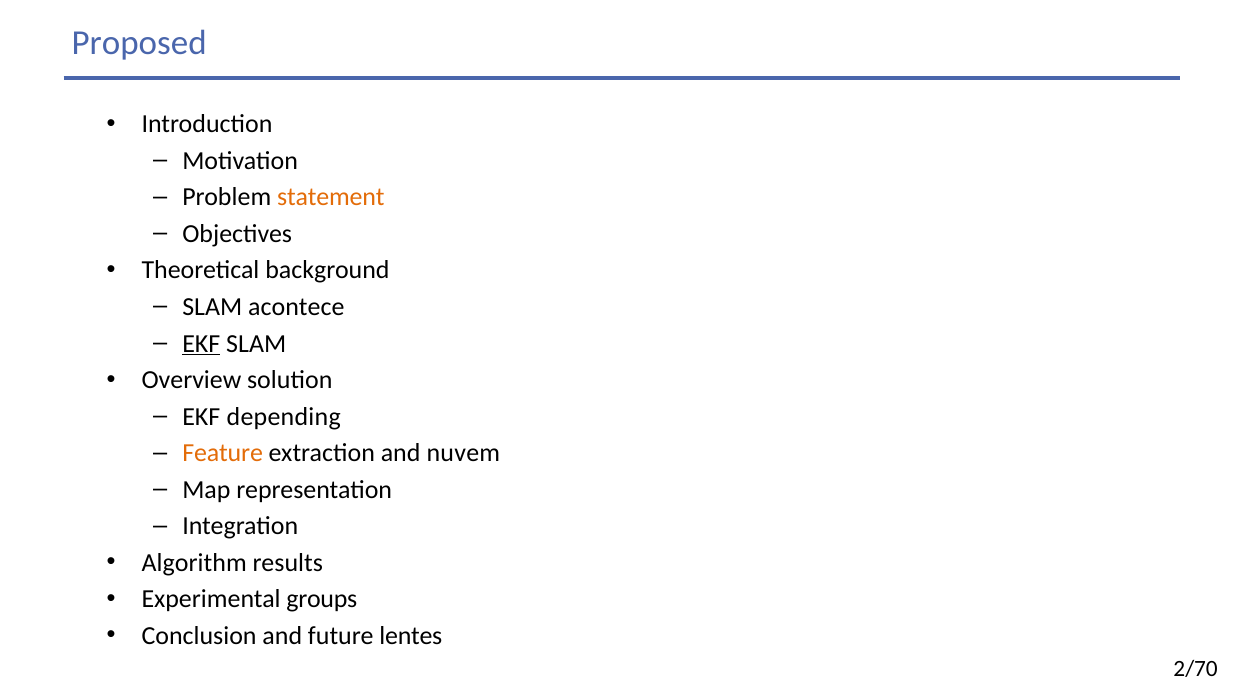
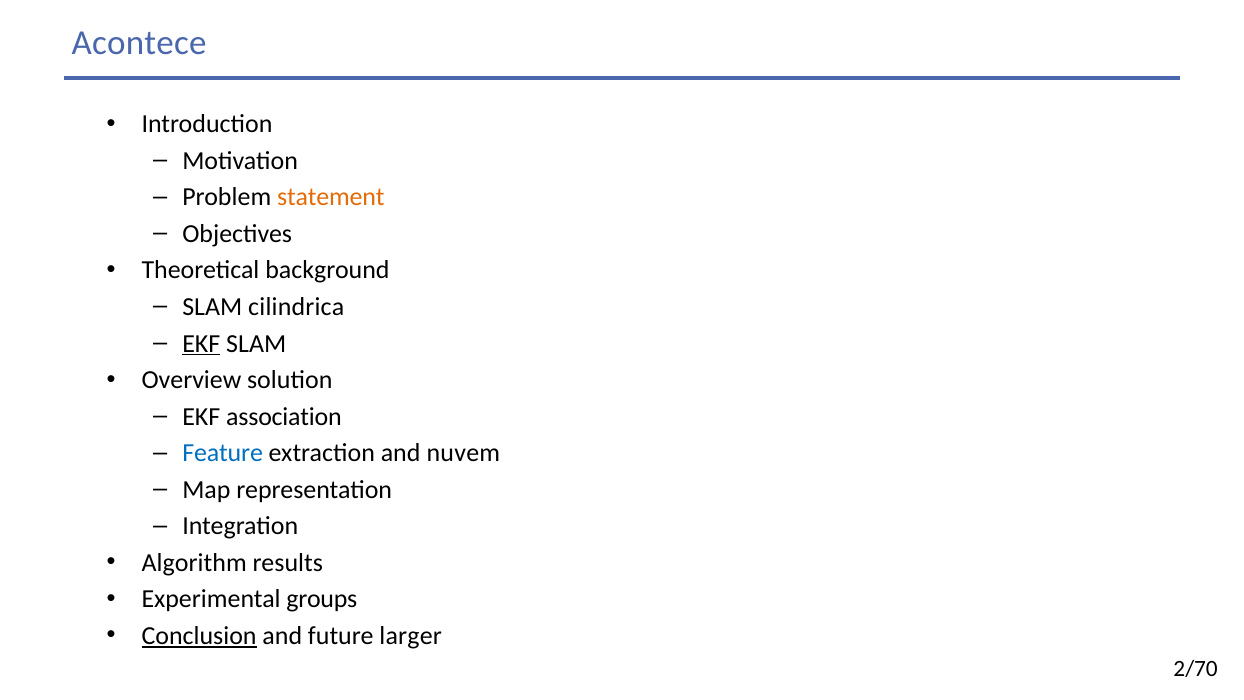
Proposed: Proposed -> Acontece
acontece: acontece -> cilindrica
depending: depending -> association
Feature colour: orange -> blue
Conclusion underline: none -> present
lentes: lentes -> larger
